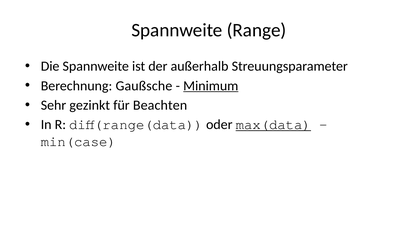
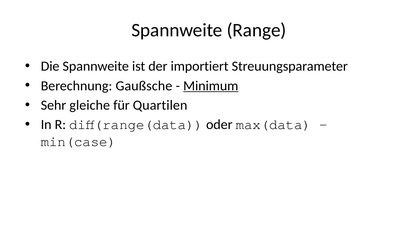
außerhalb: außerhalb -> importiert
gezinkt: gezinkt -> gleiche
Beachten: Beachten -> Quartilen
max(data underline: present -> none
